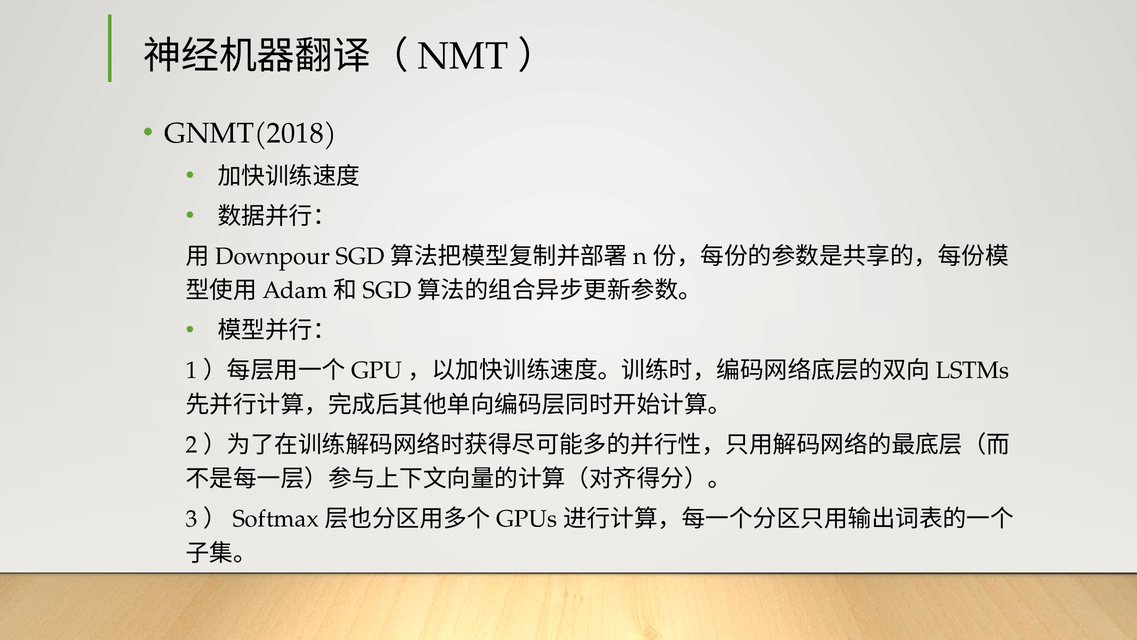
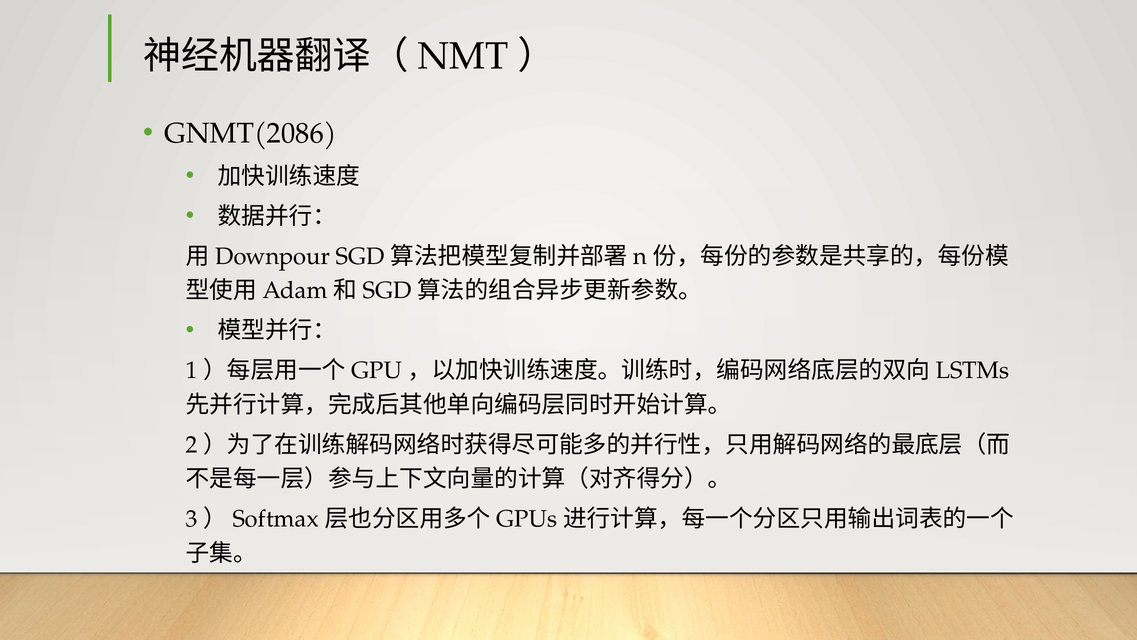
GNMT(2018: GNMT(2018 -> GNMT(2086
